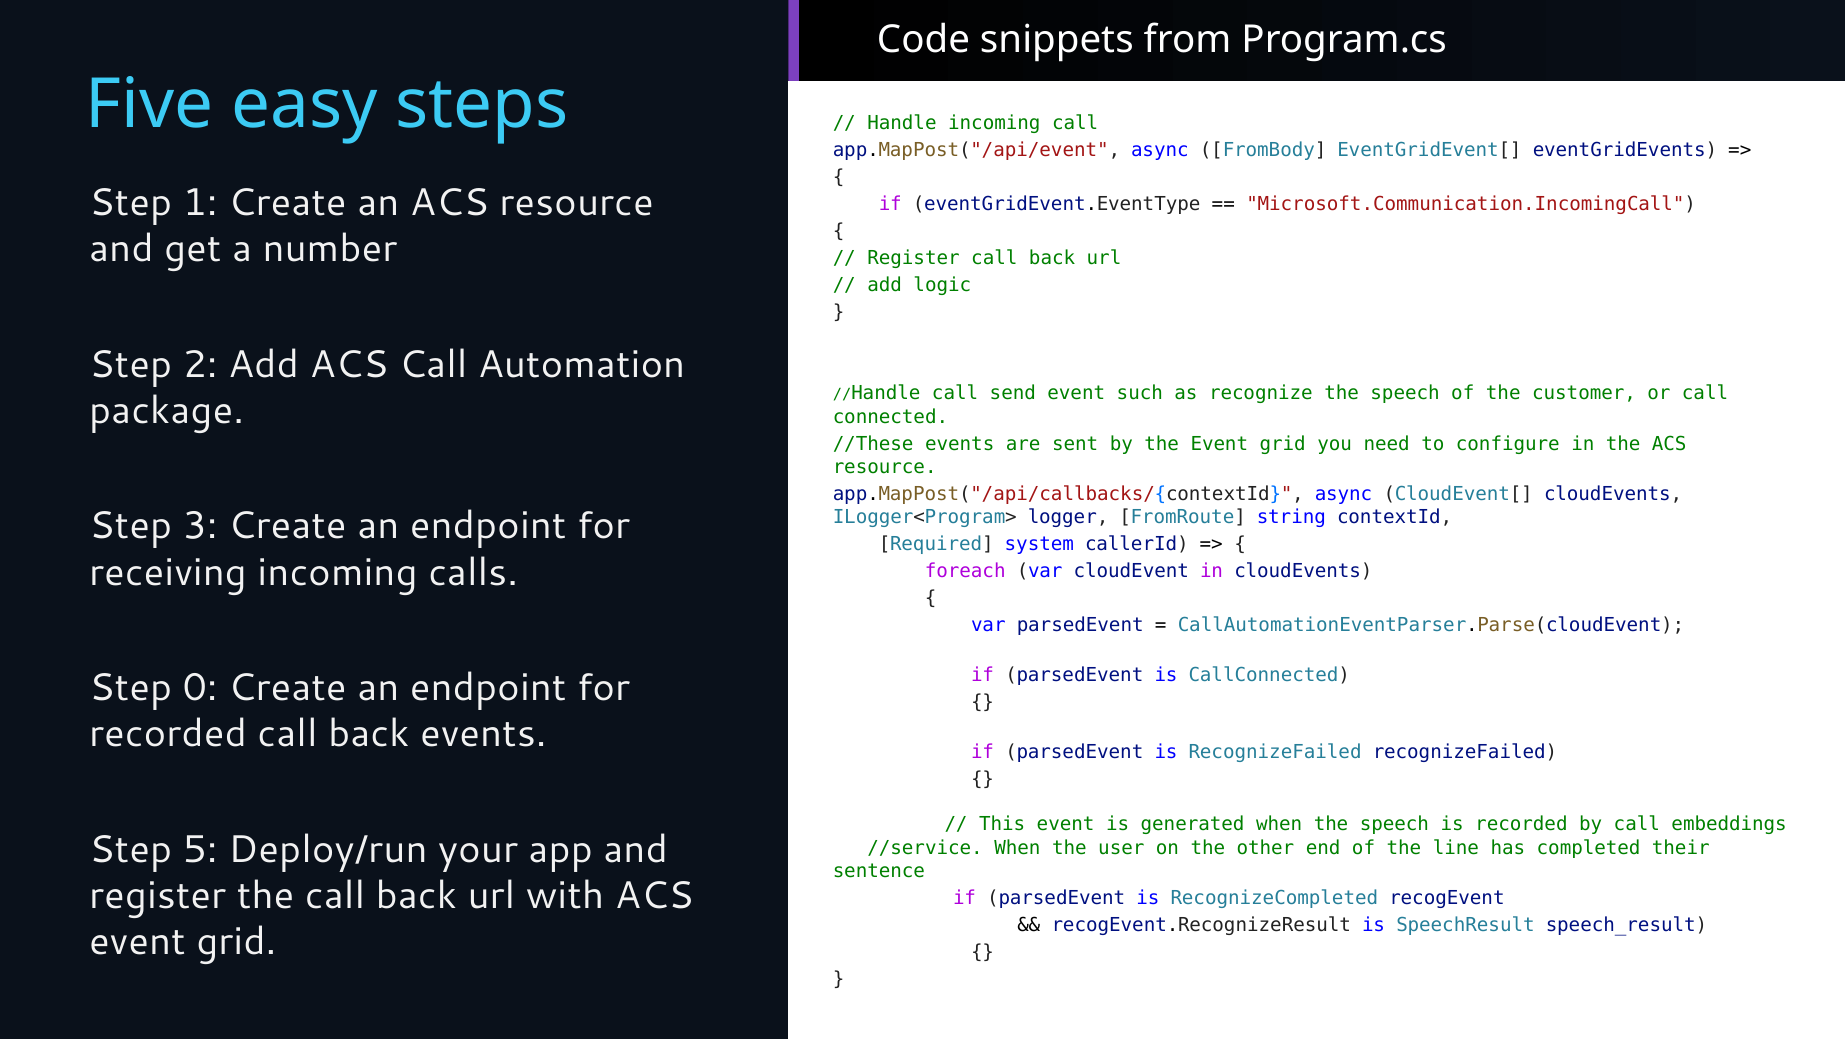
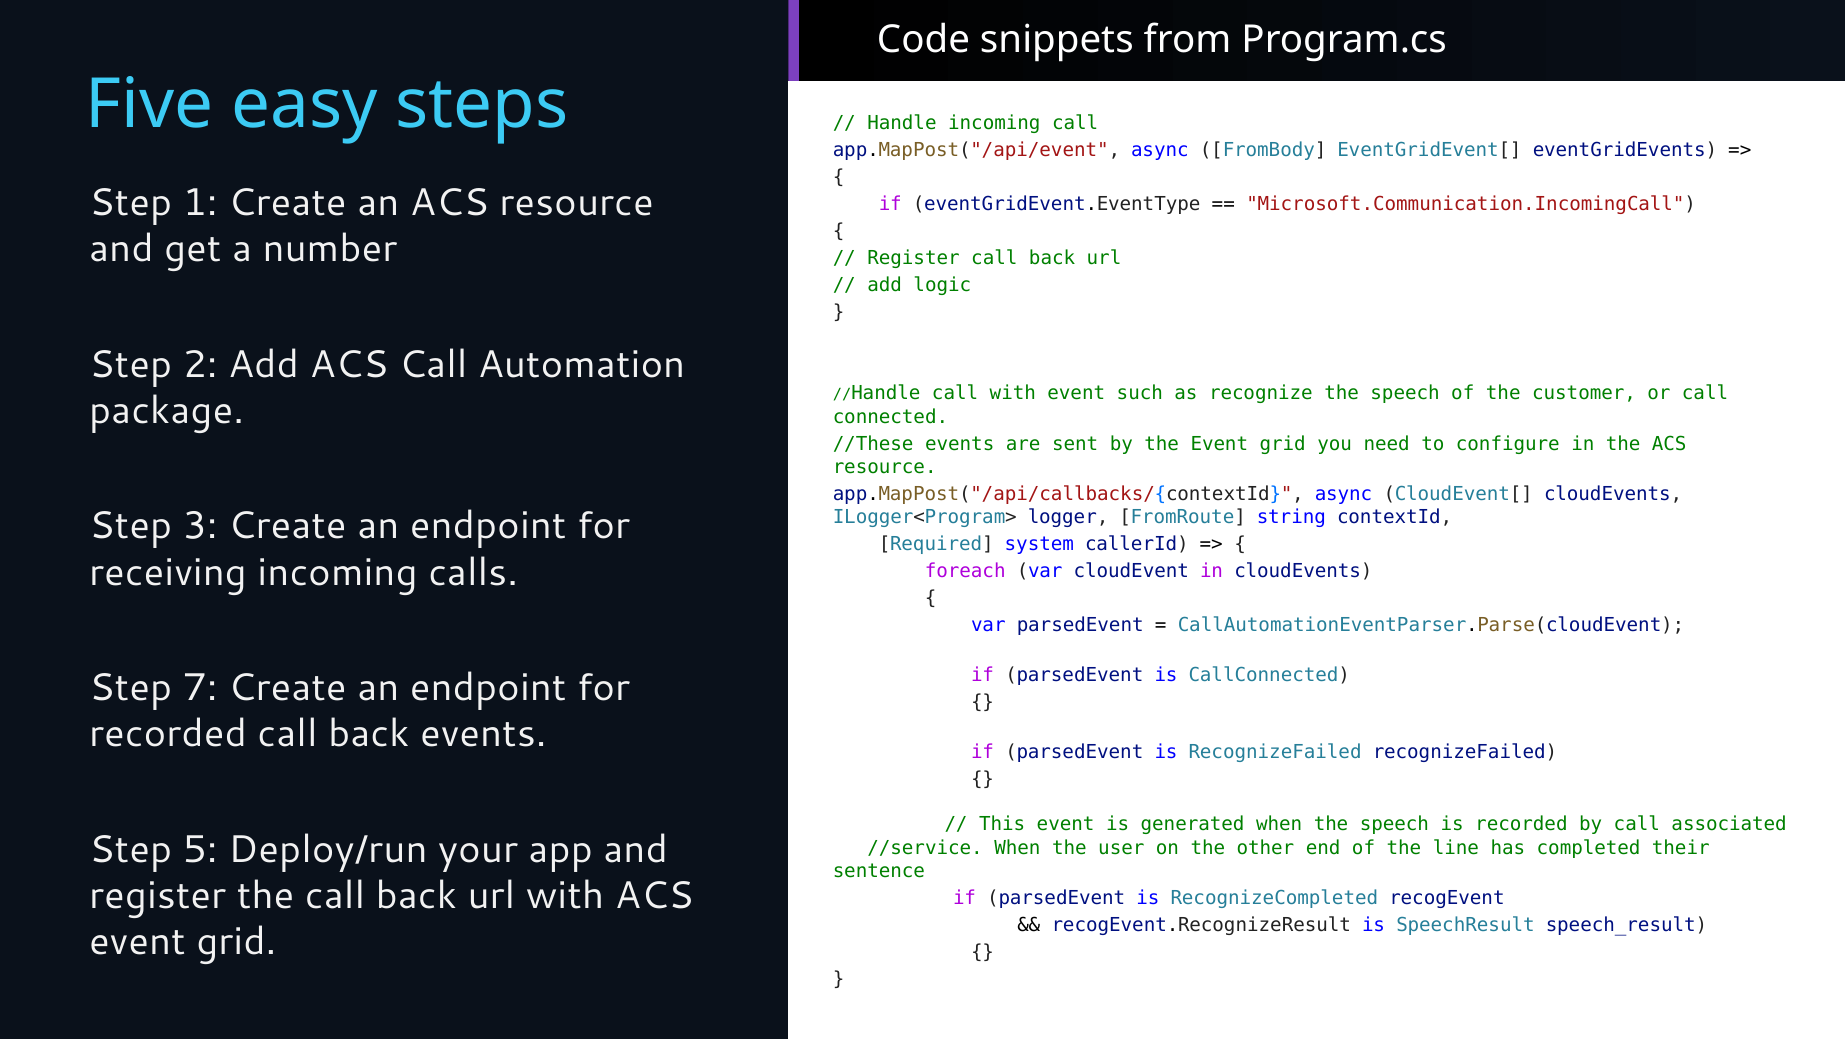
call send: send -> with
0: 0 -> 7
embeddings: embeddings -> associated
